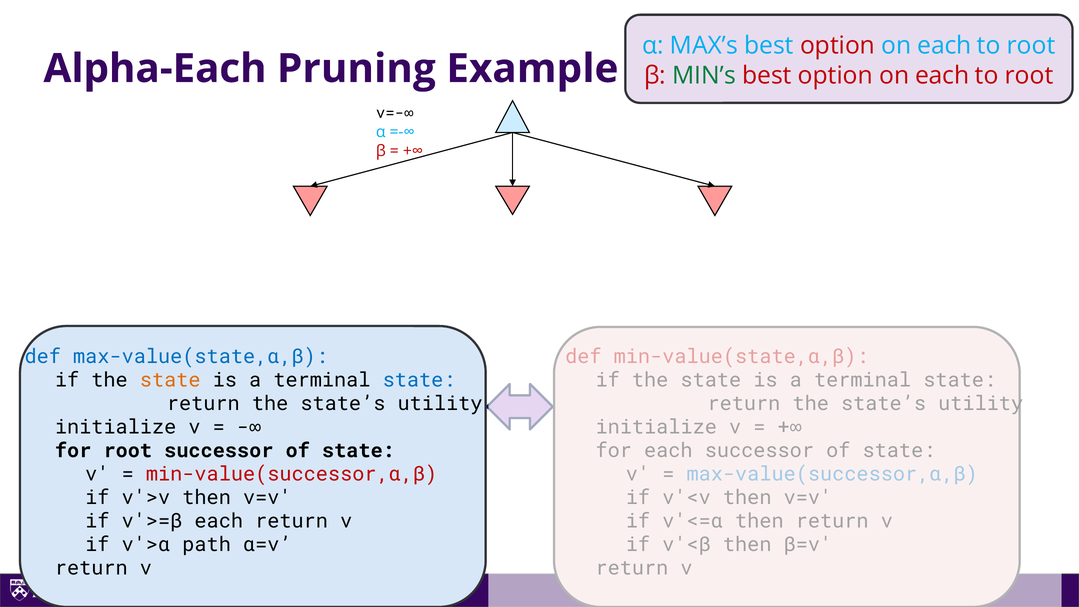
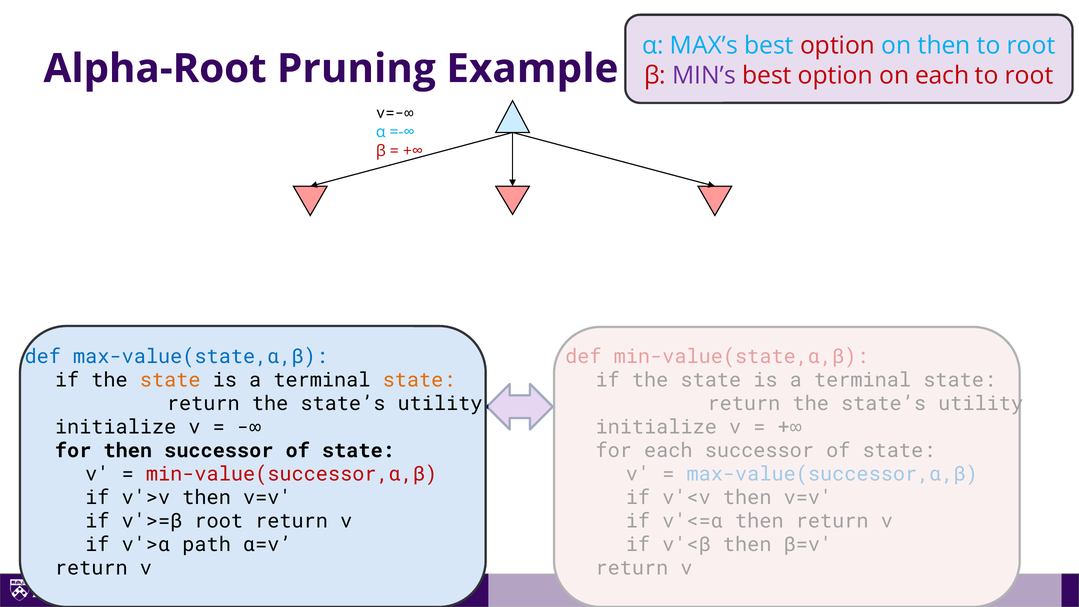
each at (944, 46): each -> then
Alpha-Each: Alpha-Each -> Alpha-Root
MIN’s colour: green -> purple
state at (419, 380) colour: blue -> orange
for root: root -> then
v'>=β each: each -> root
